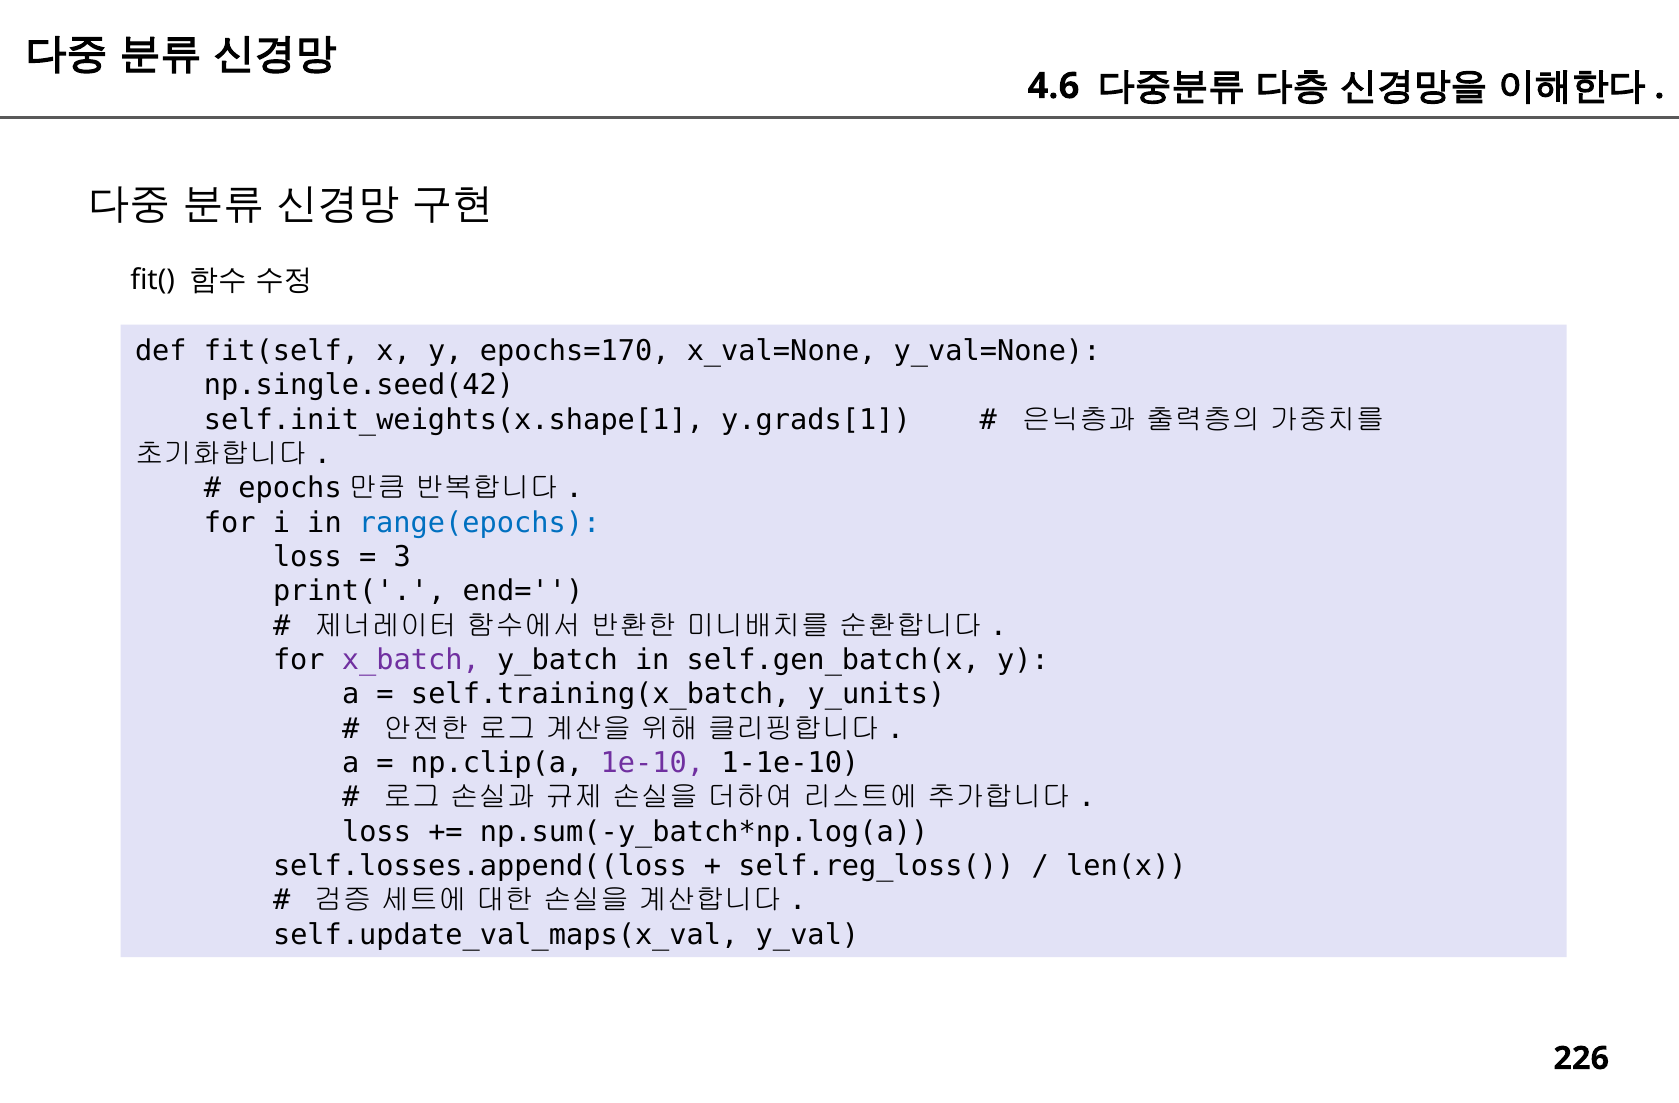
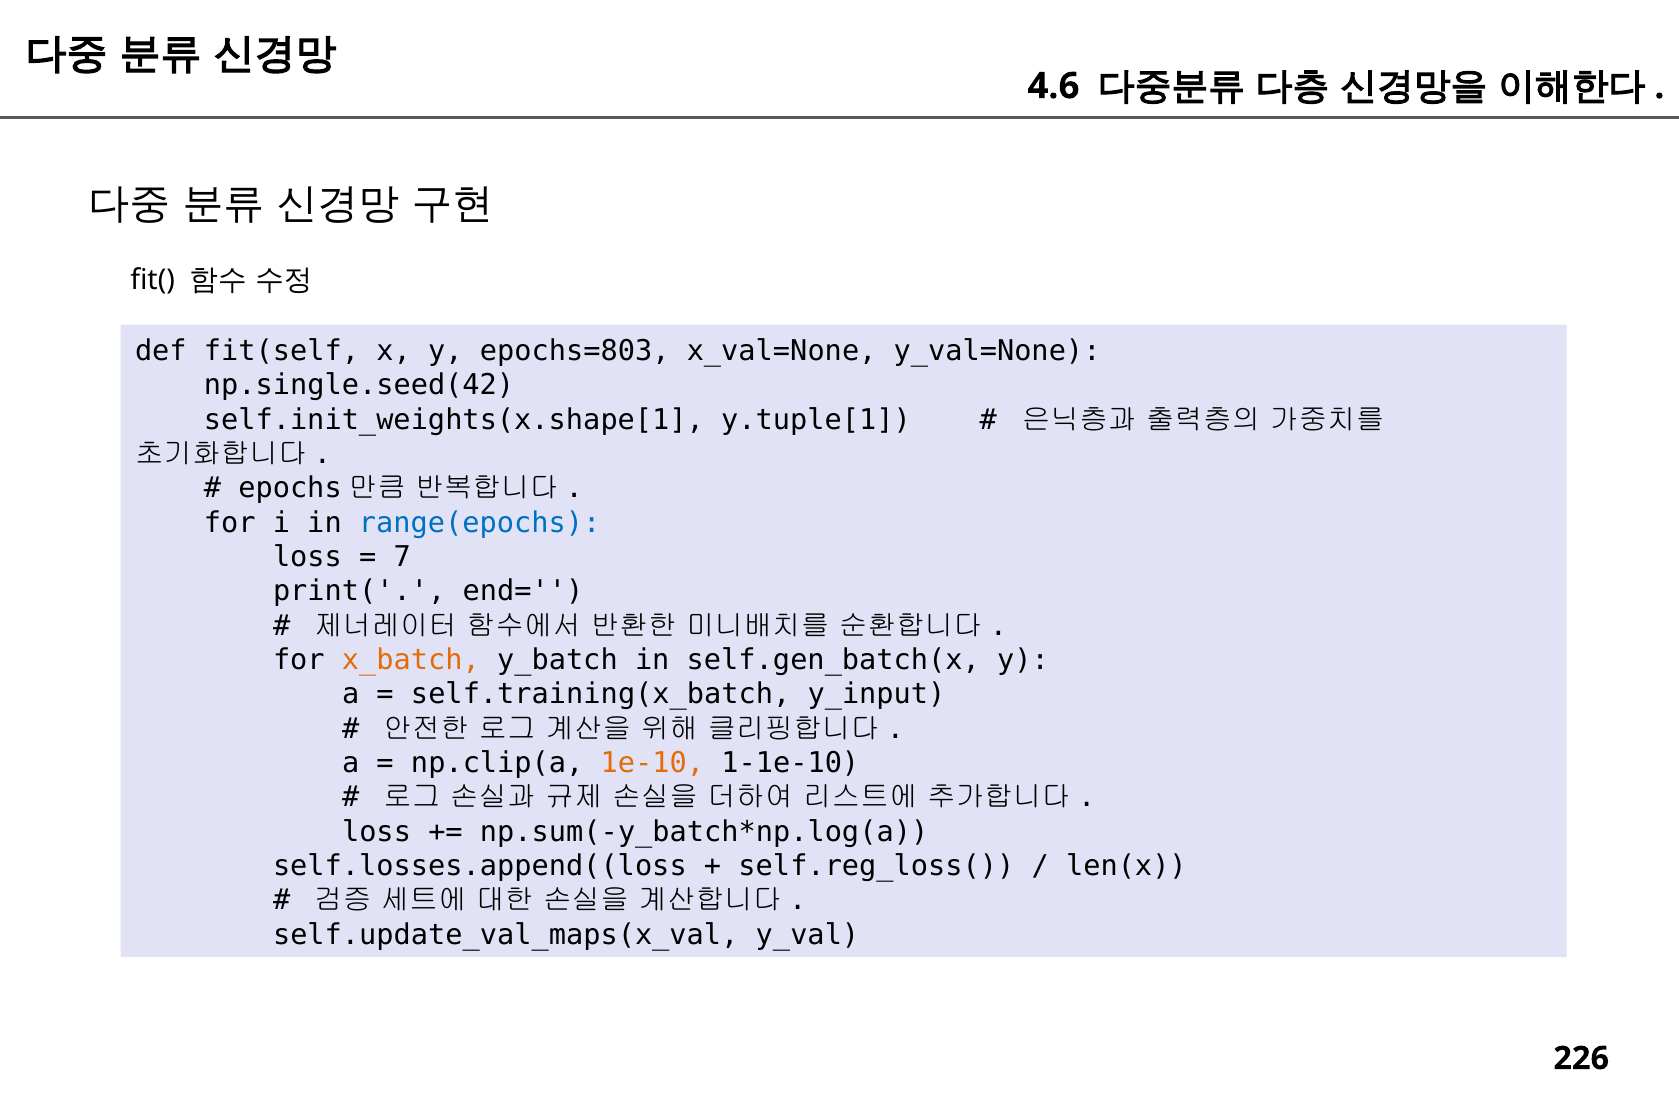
epochs=170: epochs=170 -> epochs=803
y.grads[1: y.grads[1 -> y.tuple[1
3: 3 -> 7
x_batch colour: purple -> orange
y_units: y_units -> y_input
1e-10 colour: purple -> orange
